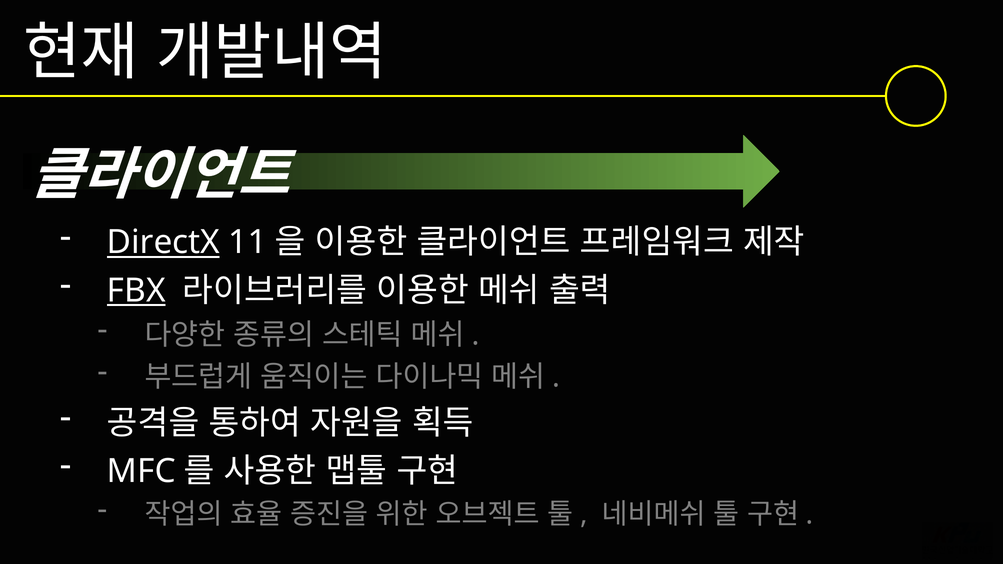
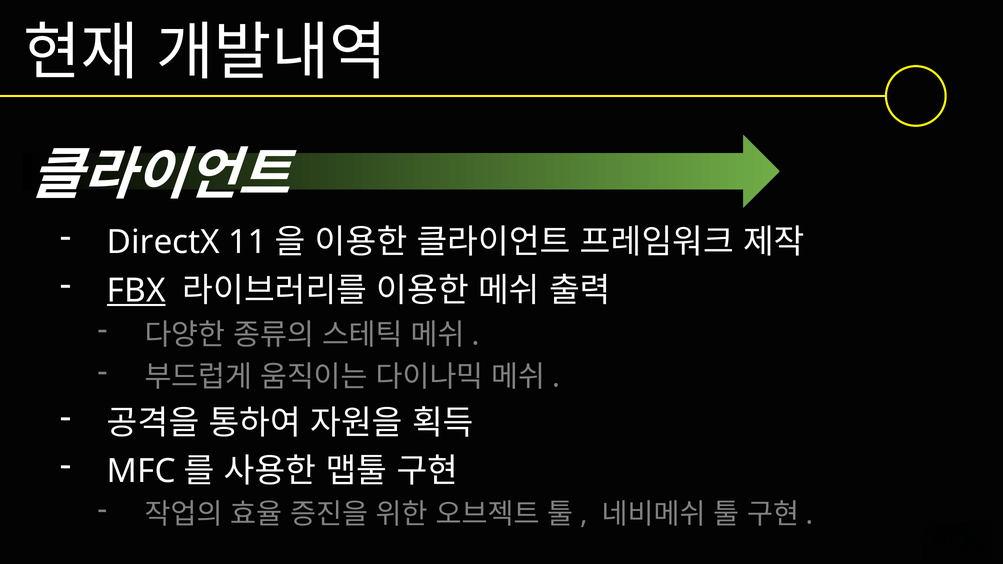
DirectX underline: present -> none
